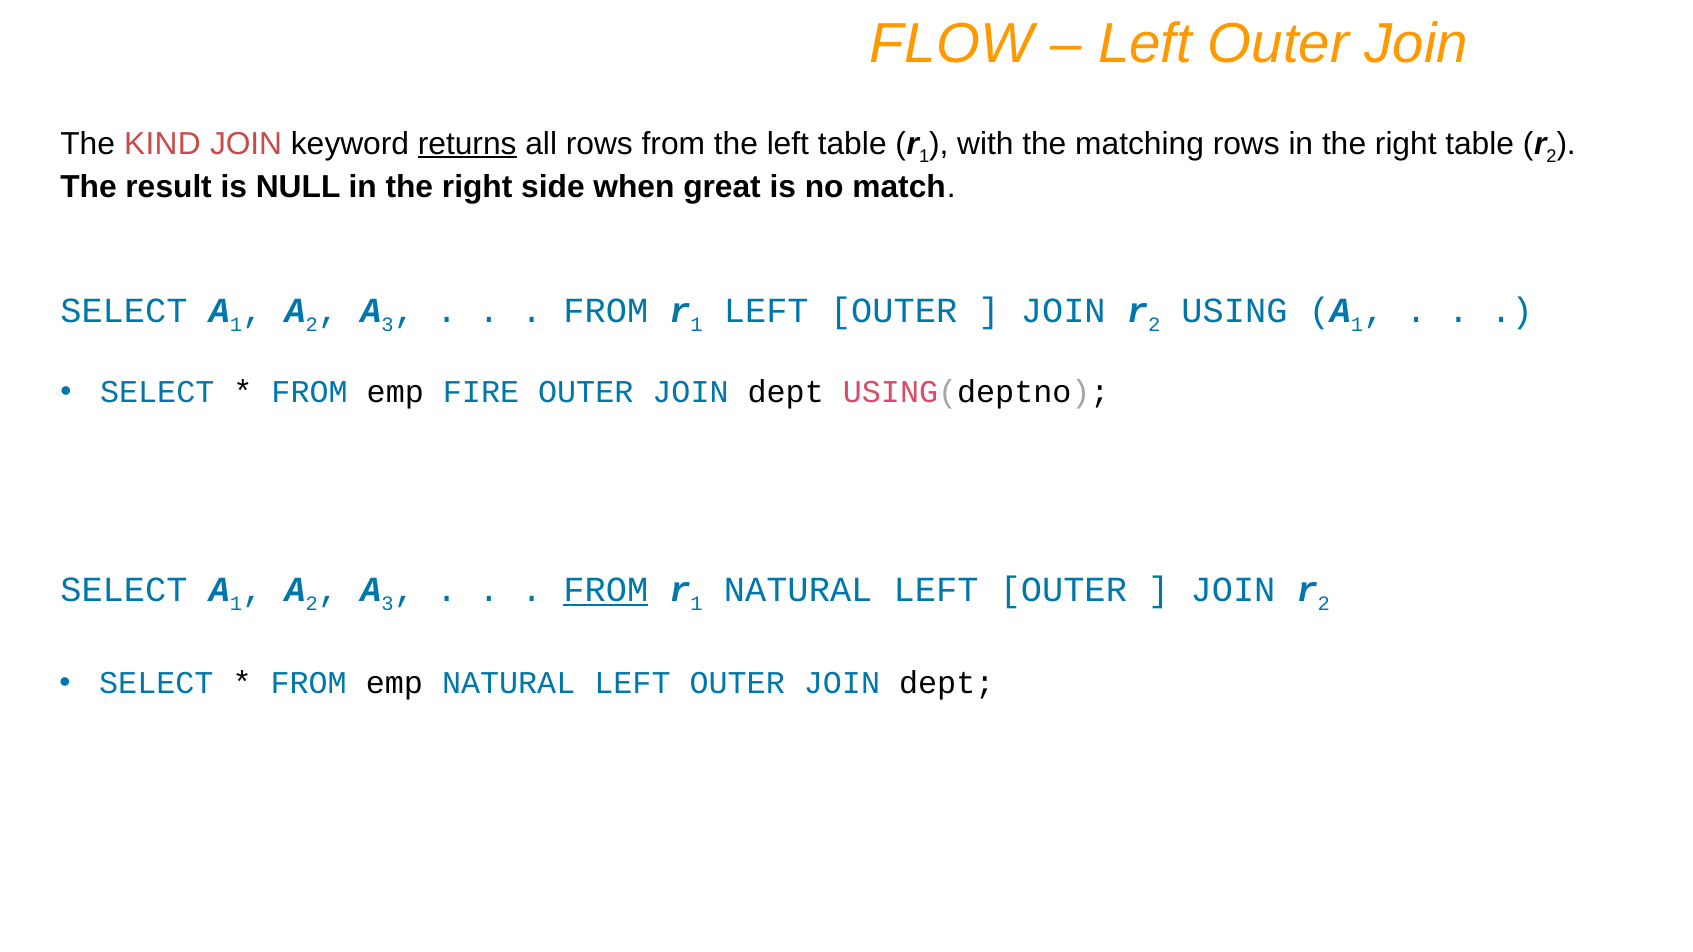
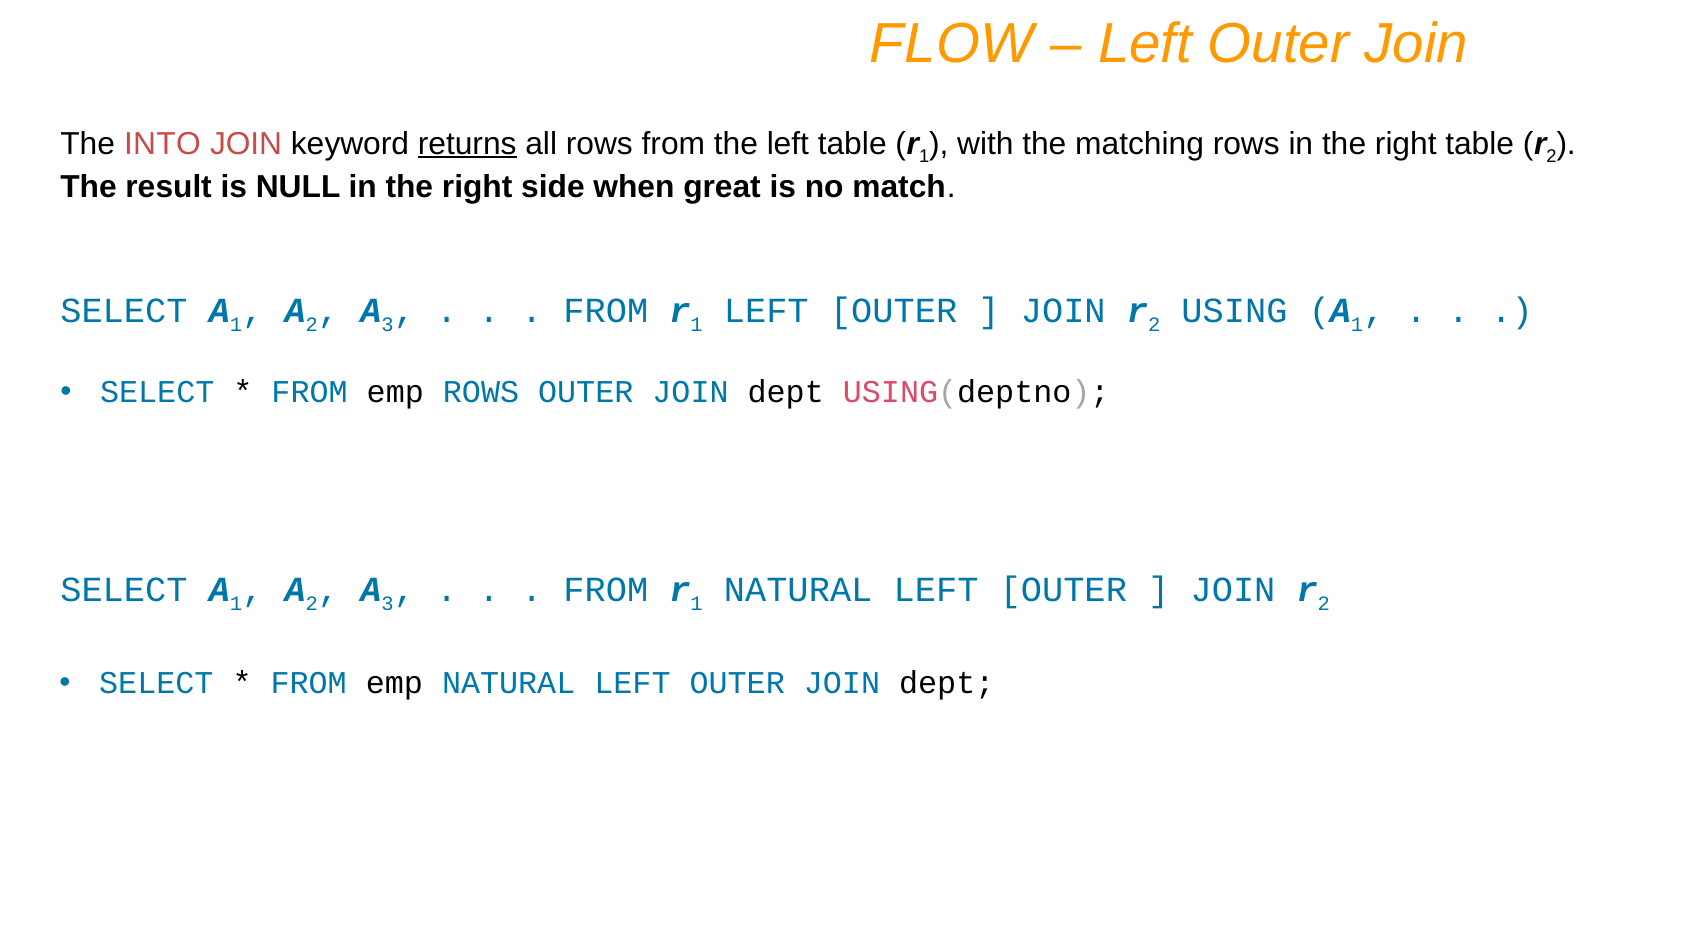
KIND: KIND -> INTO
emp FIRE: FIRE -> ROWS
FROM at (606, 590) underline: present -> none
